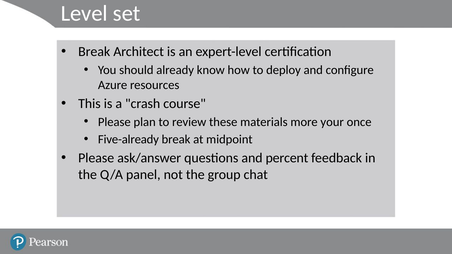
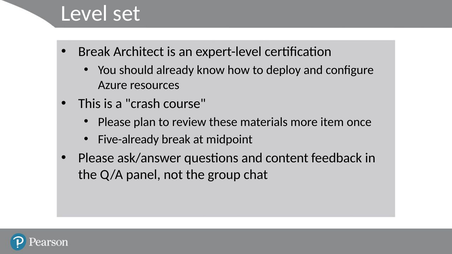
your: your -> item
percent: percent -> content
